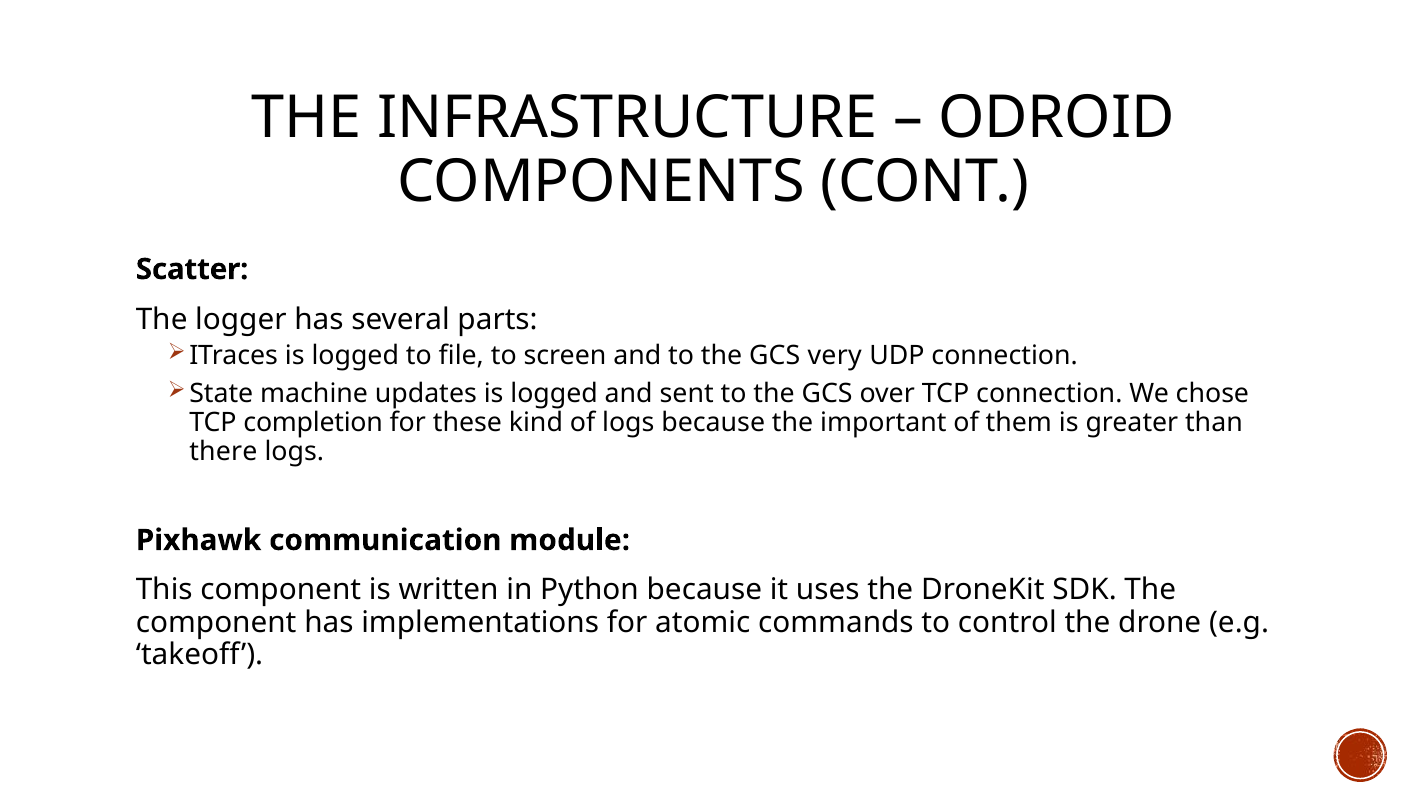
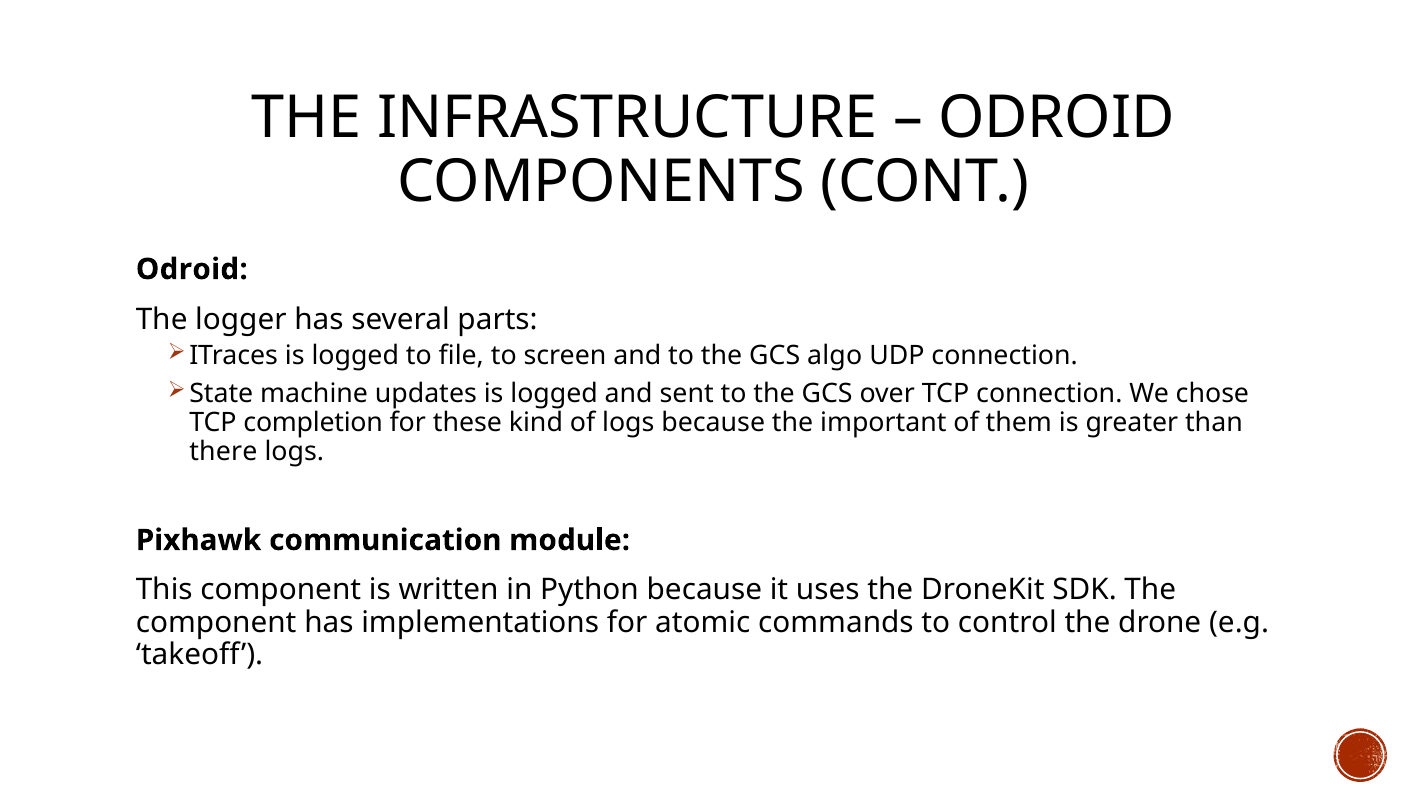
Scatter at (192, 269): Scatter -> Odroid
very: very -> algo
